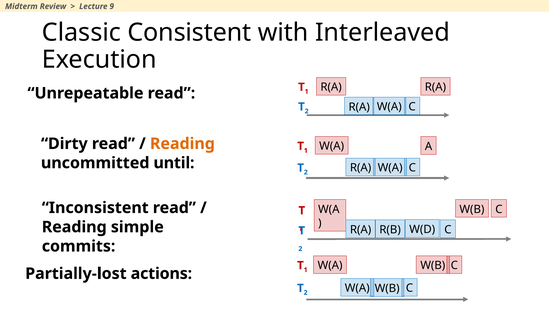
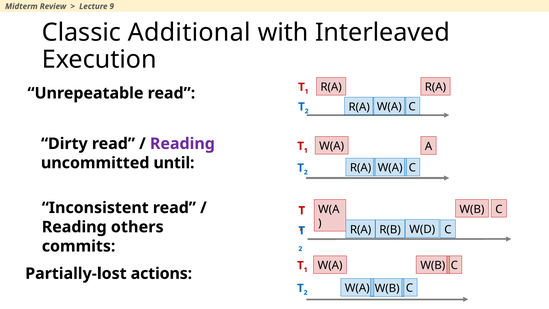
Consistent: Consistent -> Additional
Reading at (182, 144) colour: orange -> purple
simple: simple -> others
